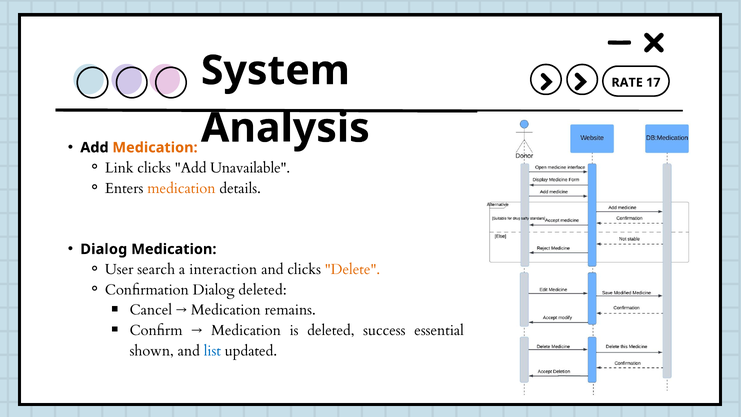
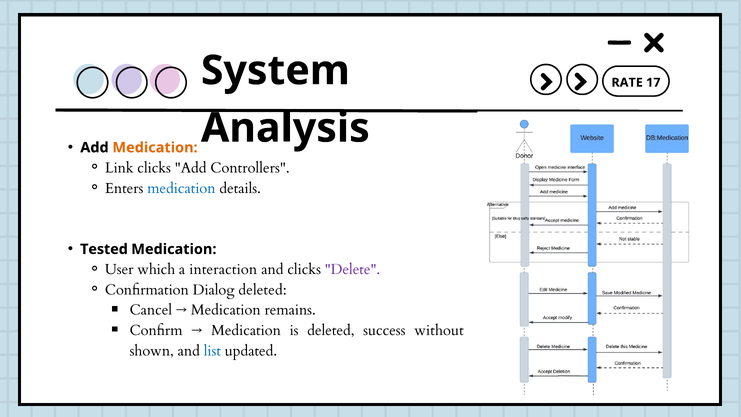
Unavailable: Unavailable -> Controllers
medication at (181, 188) colour: orange -> blue
Dialog at (104, 249): Dialog -> Tested
search: search -> which
Delete colour: orange -> purple
essential: essential -> without
